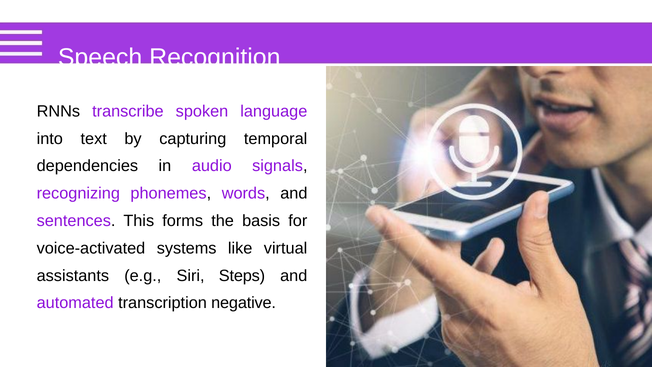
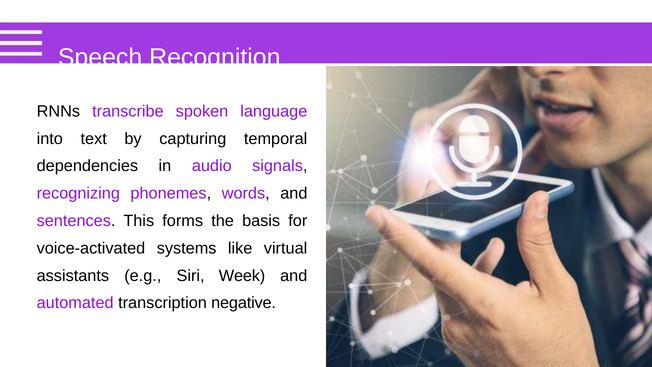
Steps: Steps -> Week
